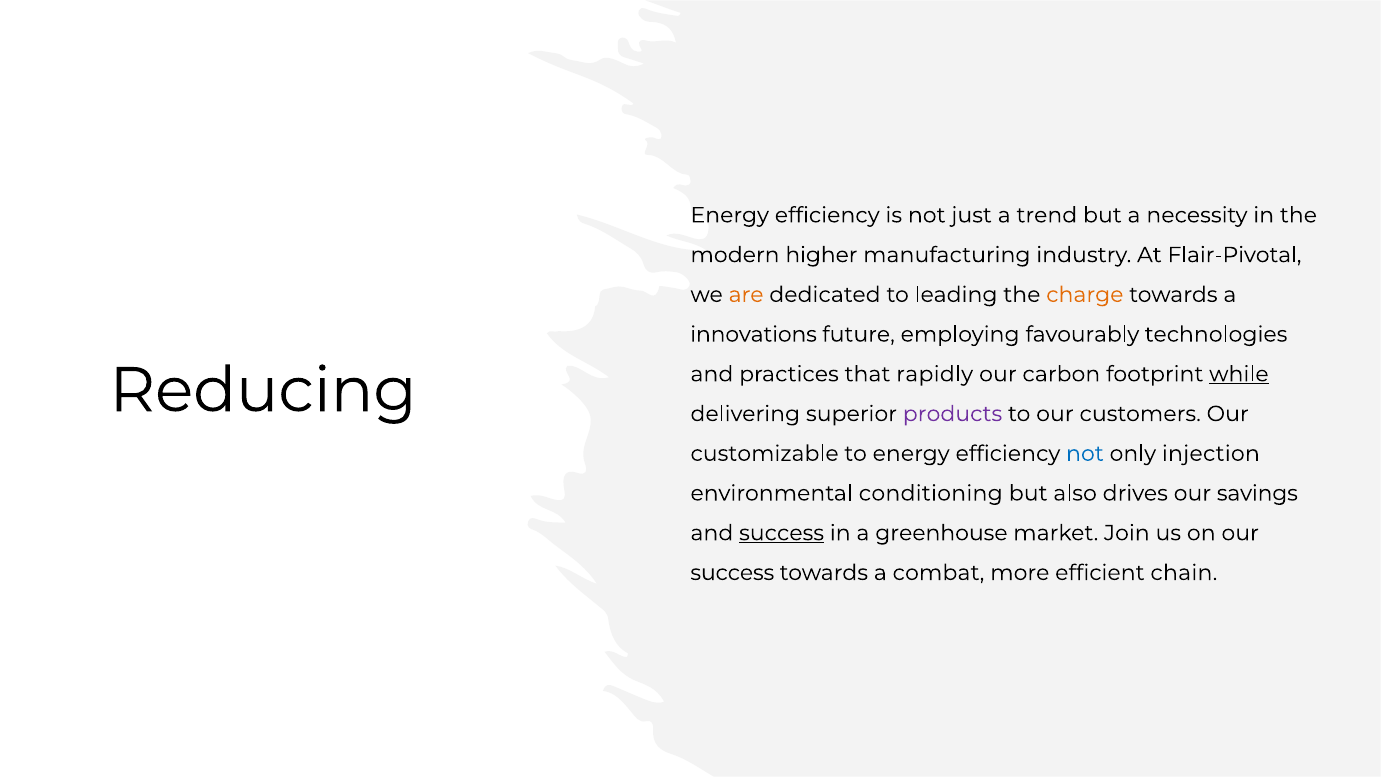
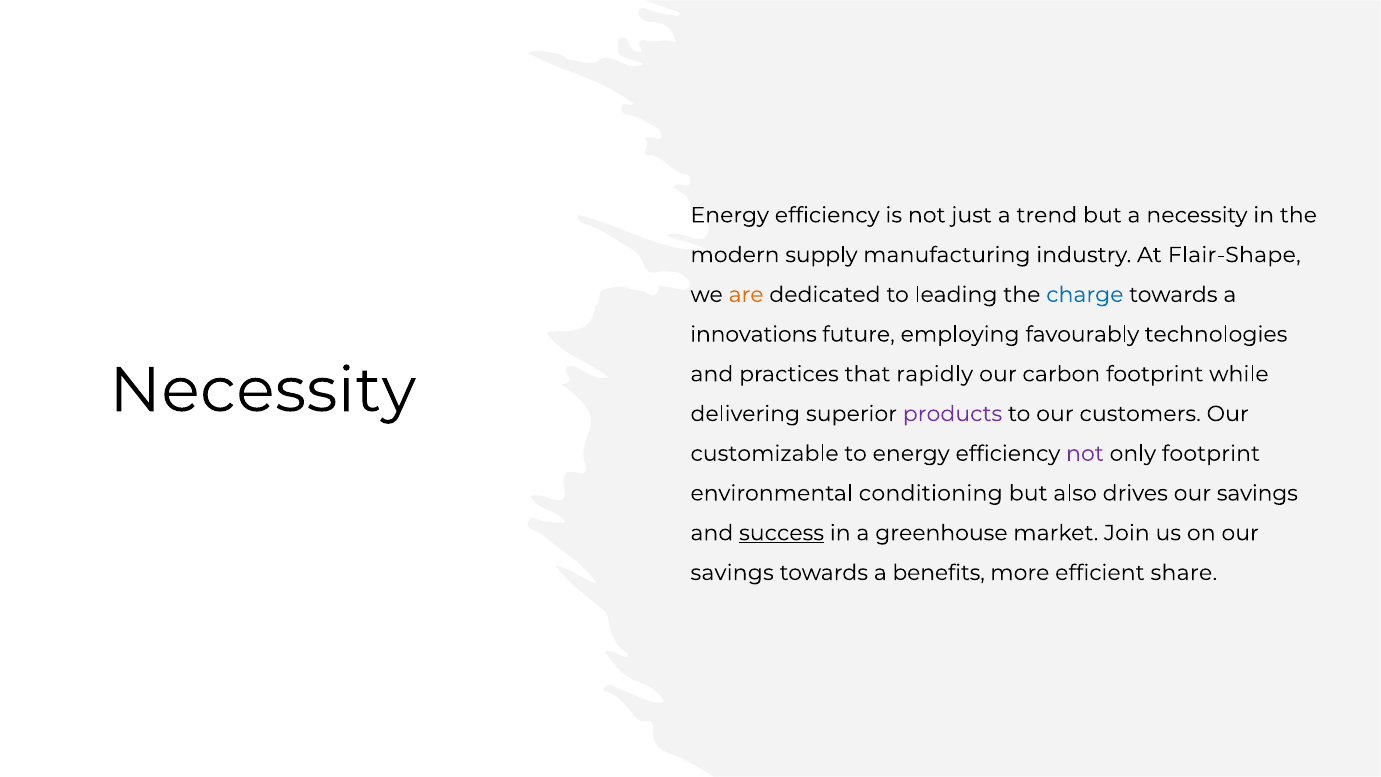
higher: higher -> supply
Flair-Pivotal: Flair-Pivotal -> Flair-Shape
charge colour: orange -> blue
while underline: present -> none
Reducing at (263, 390): Reducing -> Necessity
not at (1085, 453) colour: blue -> purple
only injection: injection -> footprint
success at (732, 573): success -> savings
combat: combat -> benefits
chain: chain -> share
